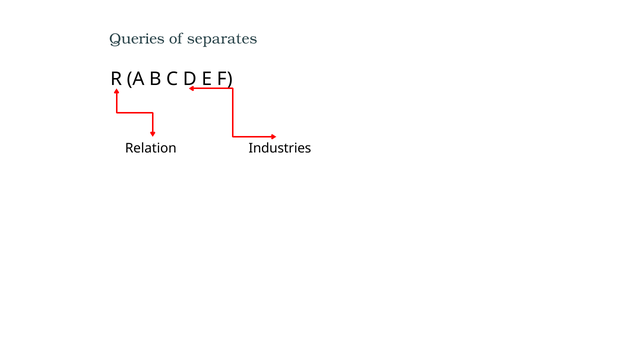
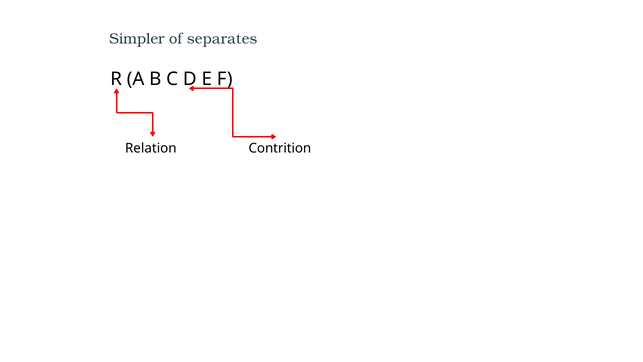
Queries: Queries -> Simpler
Industries: Industries -> Contrition
